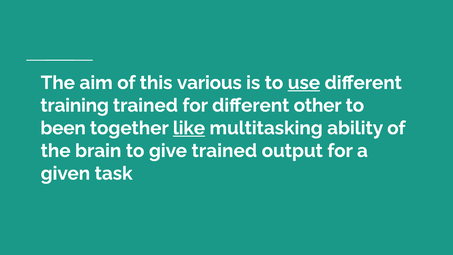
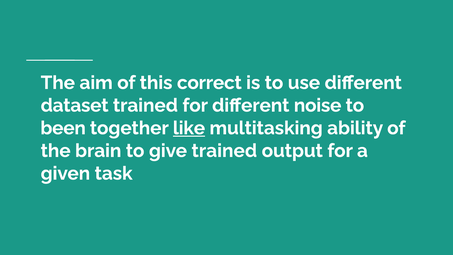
various: various -> correct
use underline: present -> none
training: training -> dataset
other: other -> noise
